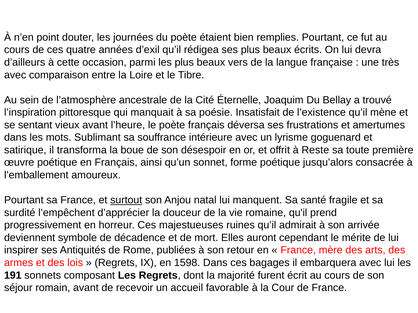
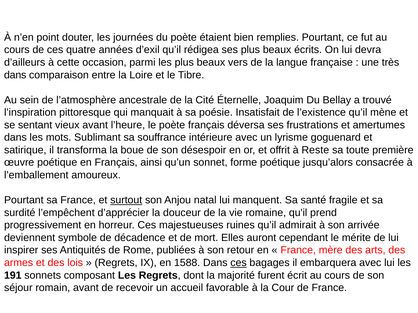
avec at (15, 75): avec -> dans
1598: 1598 -> 1588
ces at (239, 263) underline: none -> present
